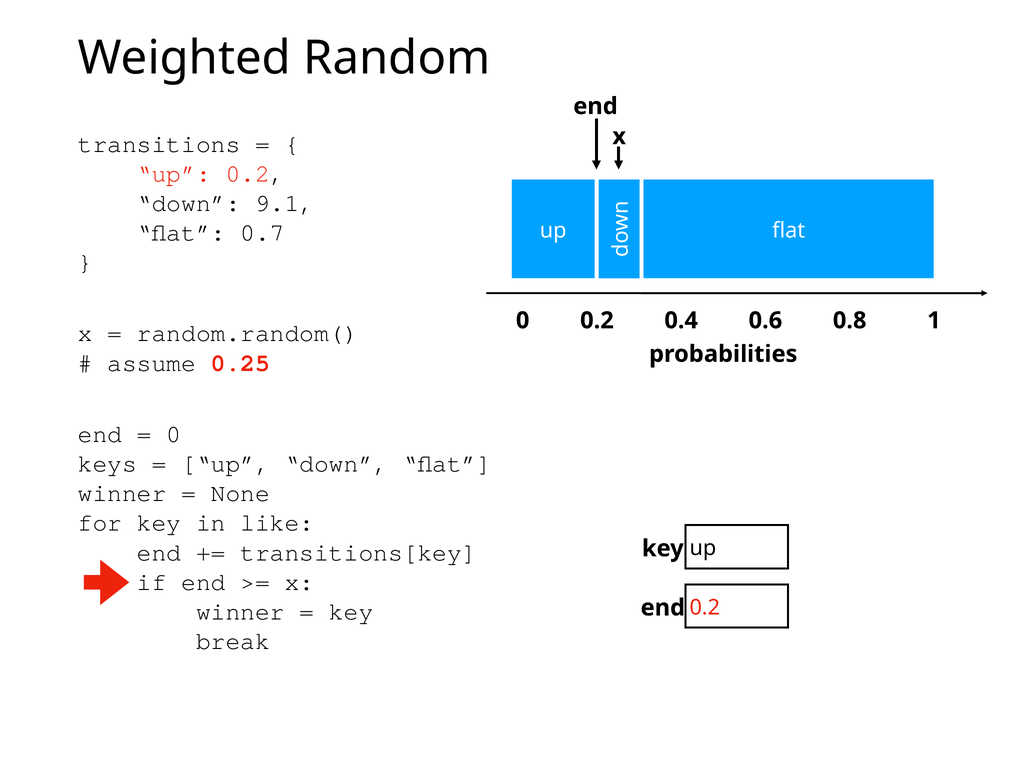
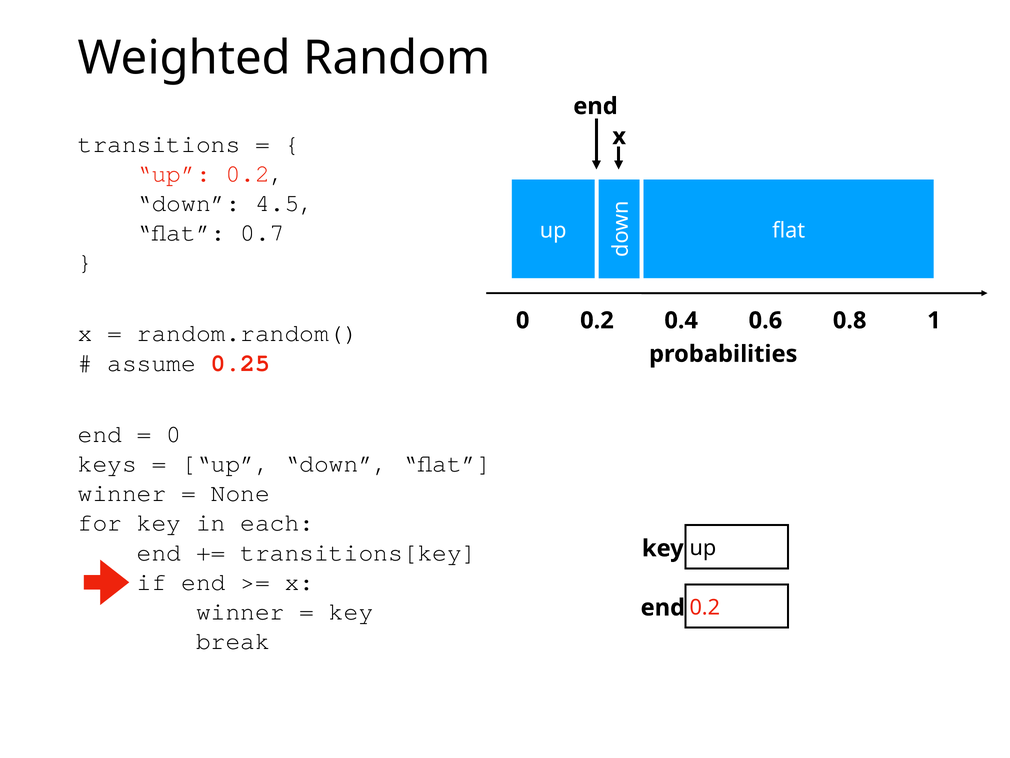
9.1: 9.1 -> 4.5
like: like -> each
